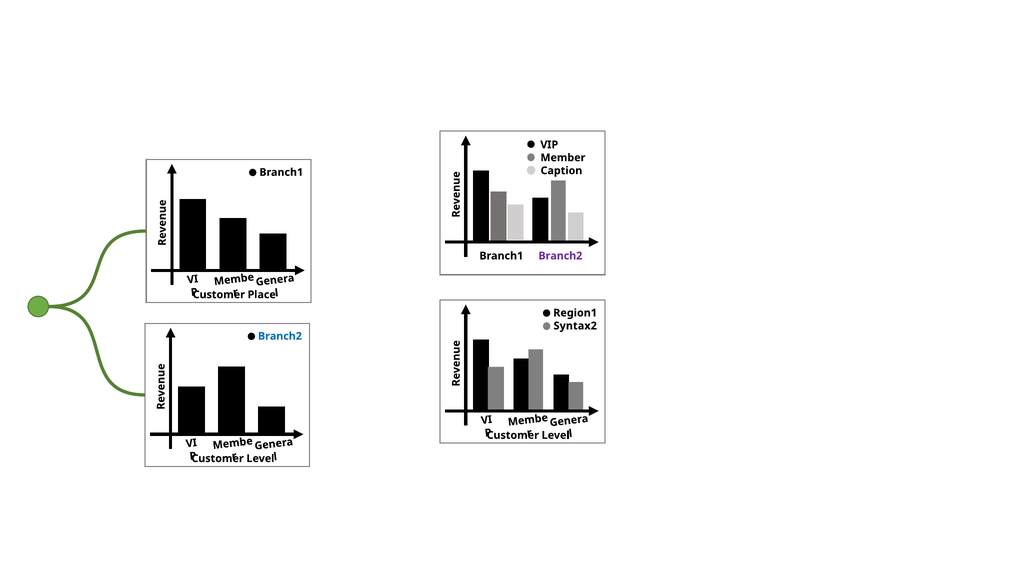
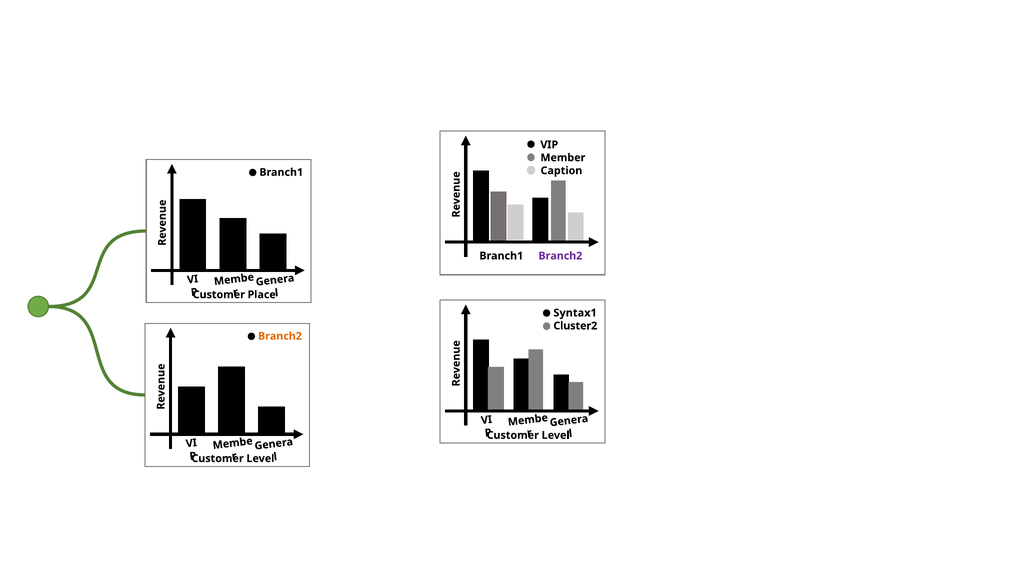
Region1: Region1 -> Syntax1
Syntax2: Syntax2 -> Cluster2
Branch2 at (280, 336) colour: blue -> orange
